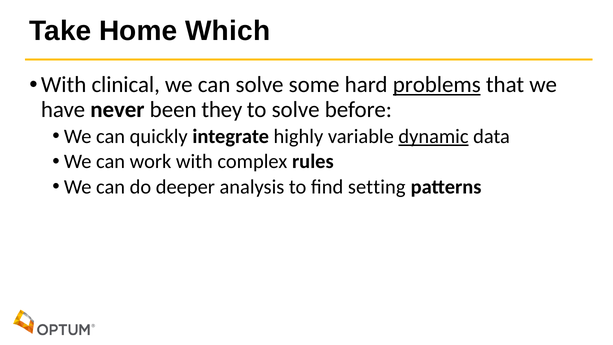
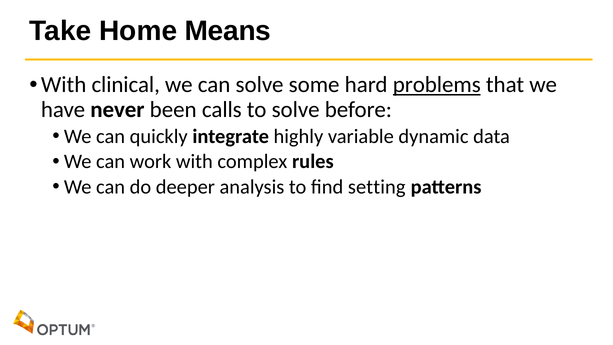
Which: Which -> Means
they: they -> calls
dynamic underline: present -> none
